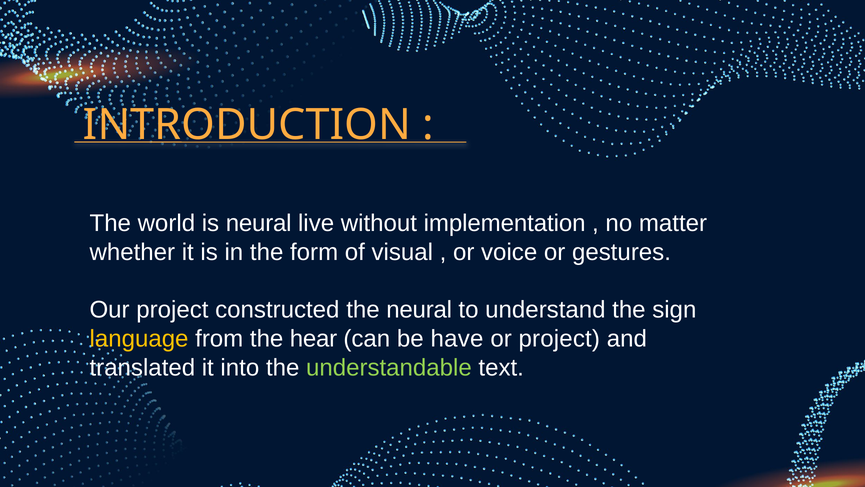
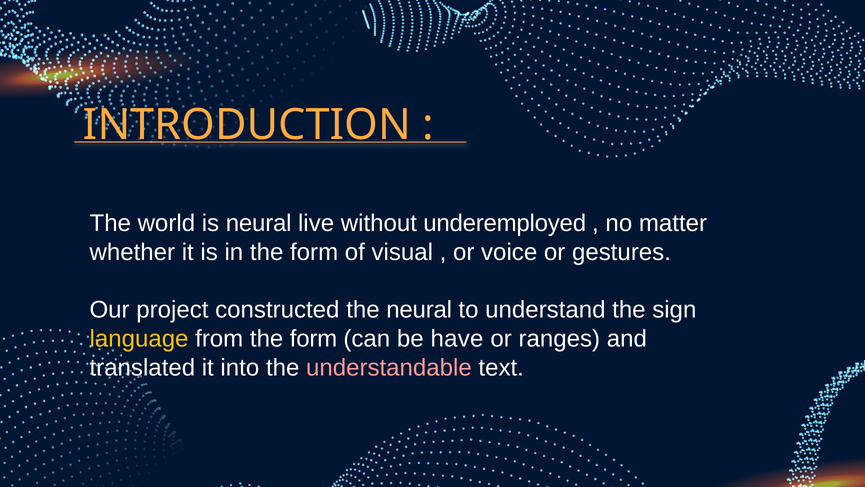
implementation: implementation -> underemployed
from the hear: hear -> form
or project: project -> ranges
understandable colour: light green -> pink
